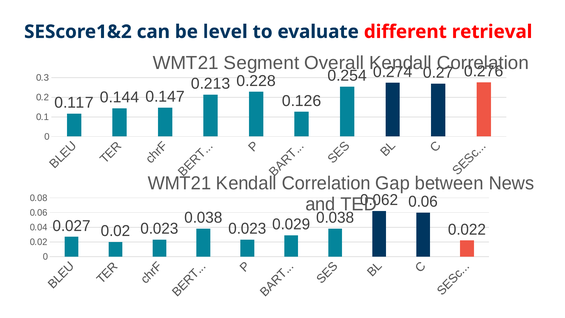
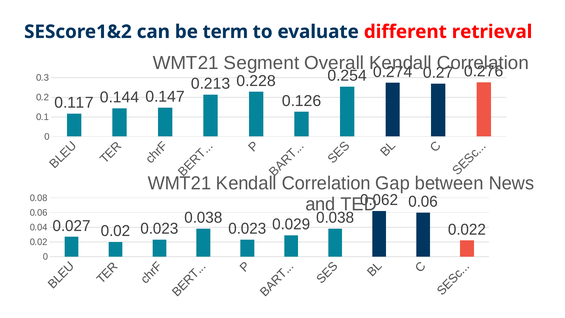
level: level -> term
